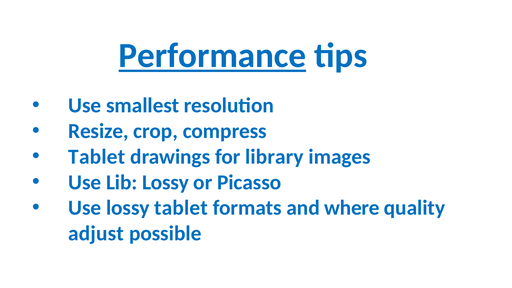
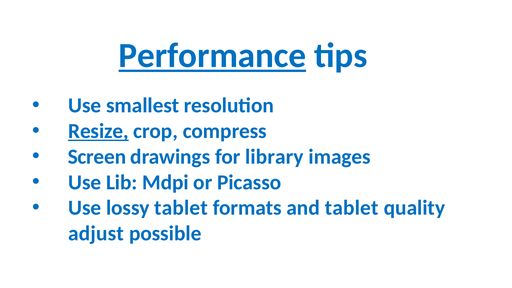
Resize underline: none -> present
Tablet at (97, 157): Tablet -> Screen
Lib Lossy: Lossy -> Mdpi
and where: where -> tablet
